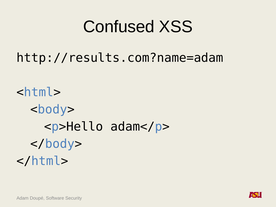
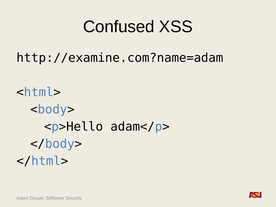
http://results.com?name=adam: http://results.com?name=adam -> http://examine.com?name=adam
